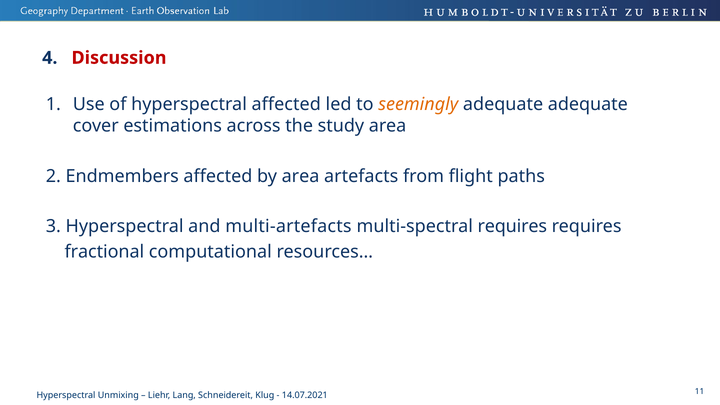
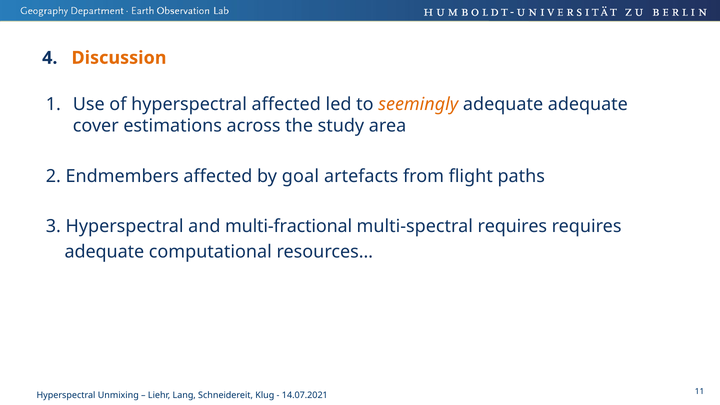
Discussion colour: red -> orange
by area: area -> goal
multi-artefacts: multi-artefacts -> multi-fractional
fractional at (104, 252): fractional -> adequate
